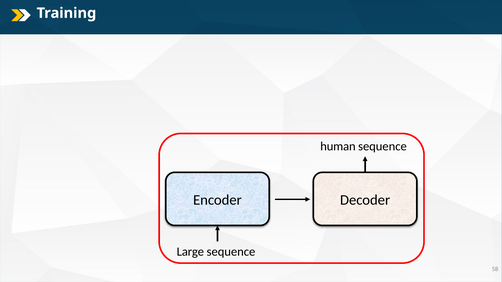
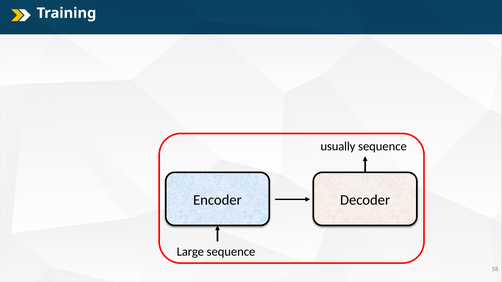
human: human -> usually
